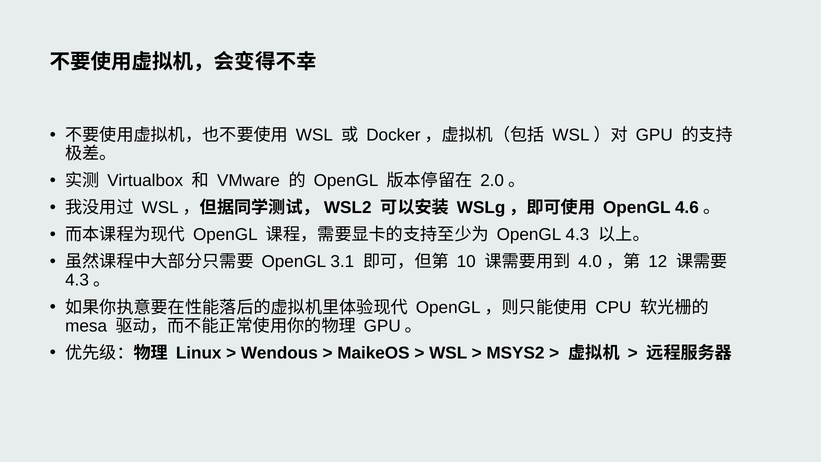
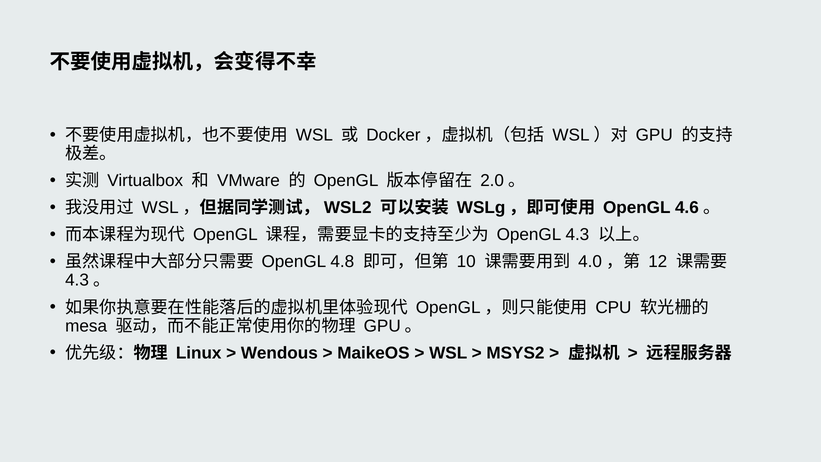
3.1: 3.1 -> 4.8
